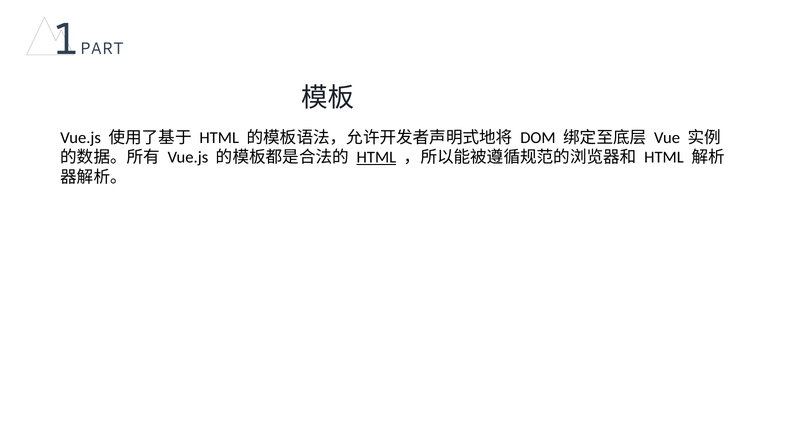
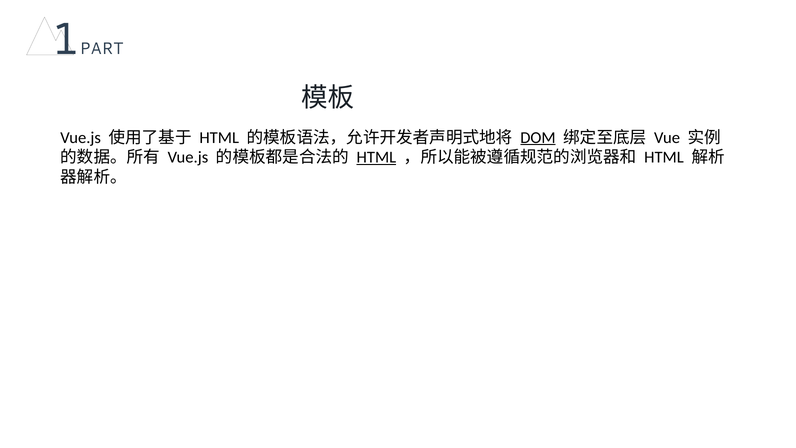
DOM underline: none -> present
